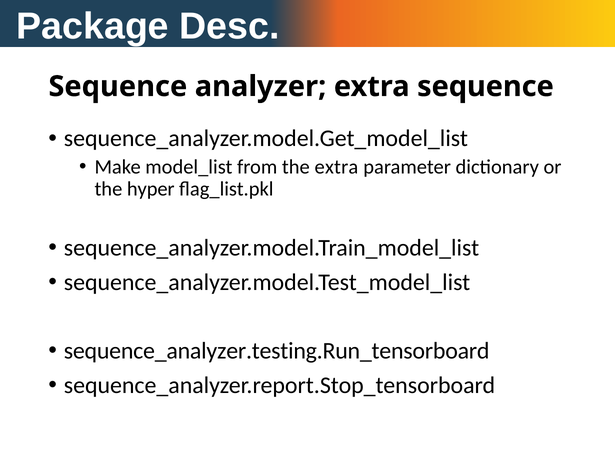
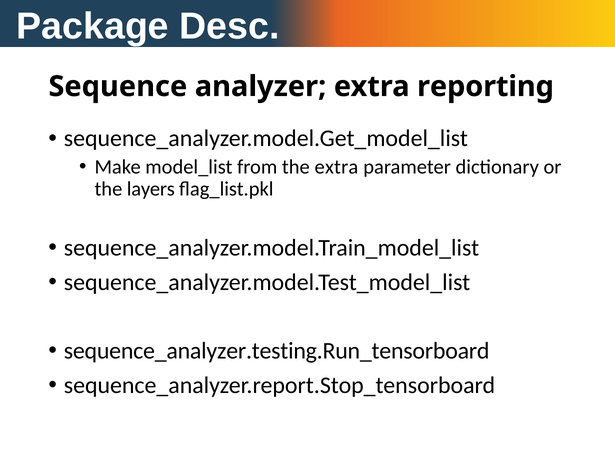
extra sequence: sequence -> reporting
hyper: hyper -> layers
